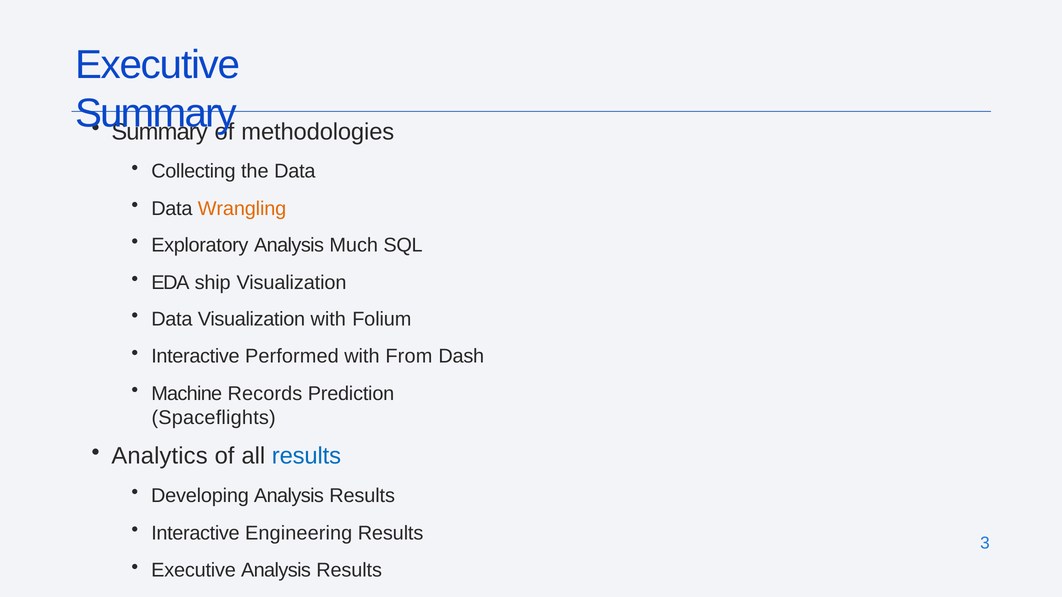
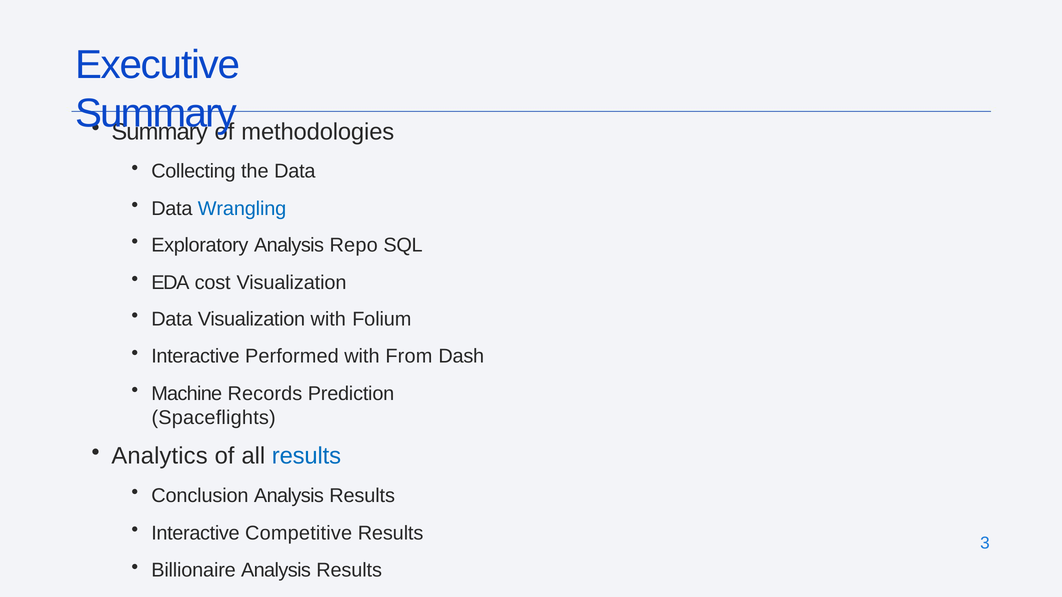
Wrangling colour: orange -> blue
Much: Much -> Repo
ship: ship -> cost
Developing: Developing -> Conclusion
Engineering: Engineering -> Competitive
Executive at (194, 571): Executive -> Billionaire
